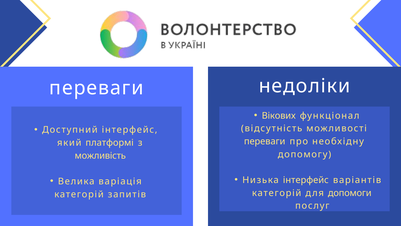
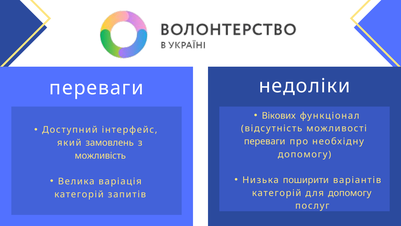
платформі: платформі -> замовлень
Низька інтерфейс: інтерфейс -> поширити
для допомоги: допомоги -> допомогу
